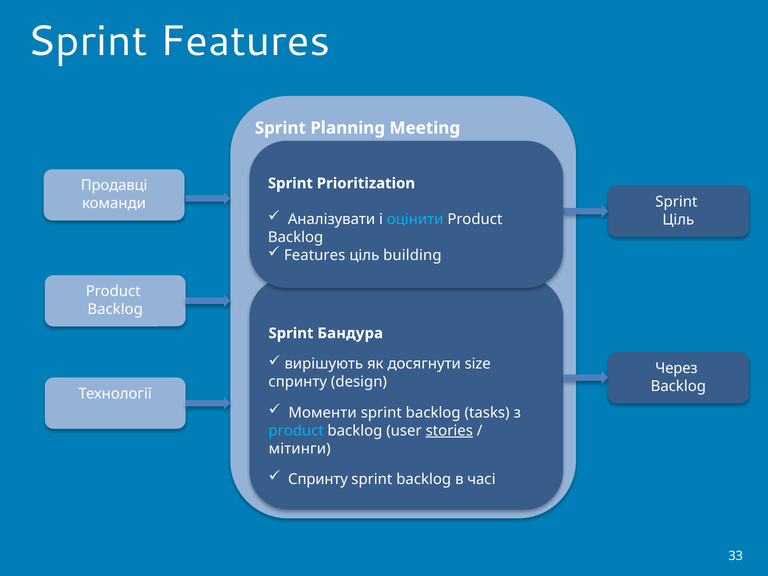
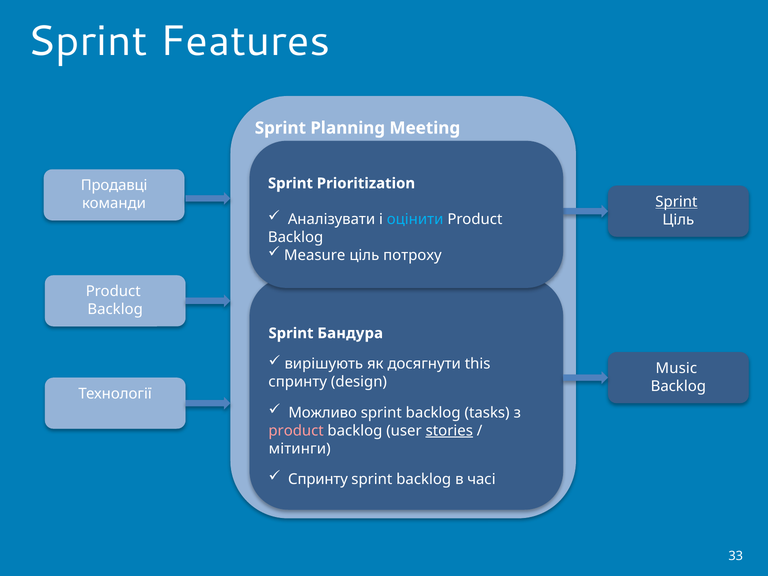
Sprint at (676, 202) underline: none -> present
Features at (315, 255): Features -> Measure
building: building -> потроху
size: size -> this
Через: Через -> Music
Моменти: Моменти -> Можливо
product at (296, 431) colour: light blue -> pink
